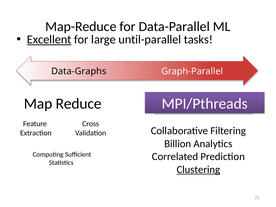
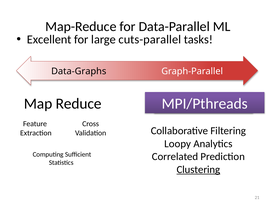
Excellent underline: present -> none
until-parallel: until-parallel -> cuts-parallel
Billion: Billion -> Loopy
